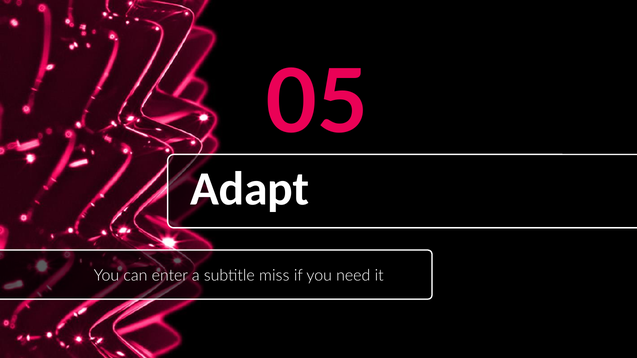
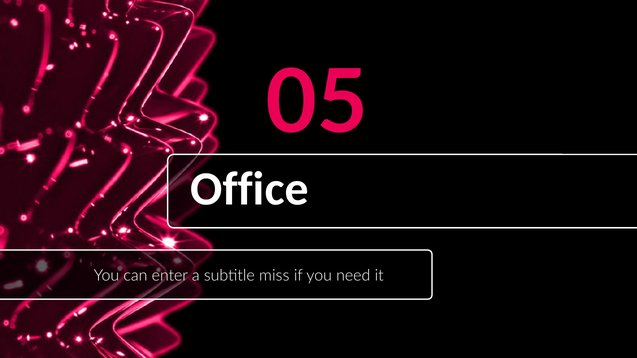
Adapt: Adapt -> Office
